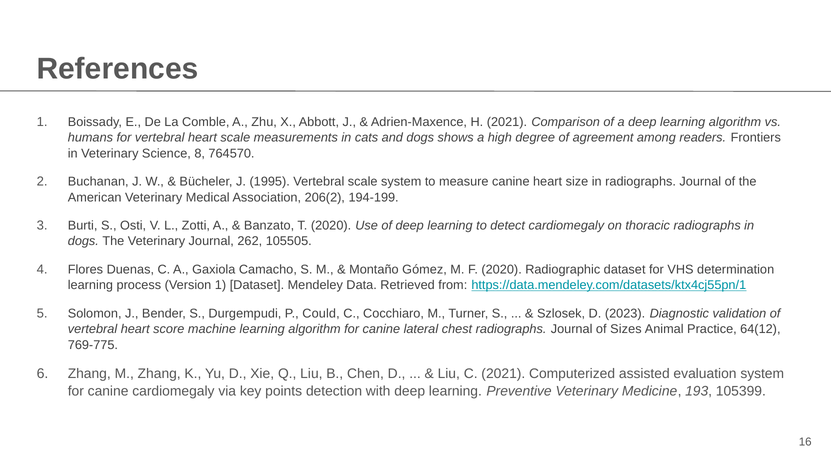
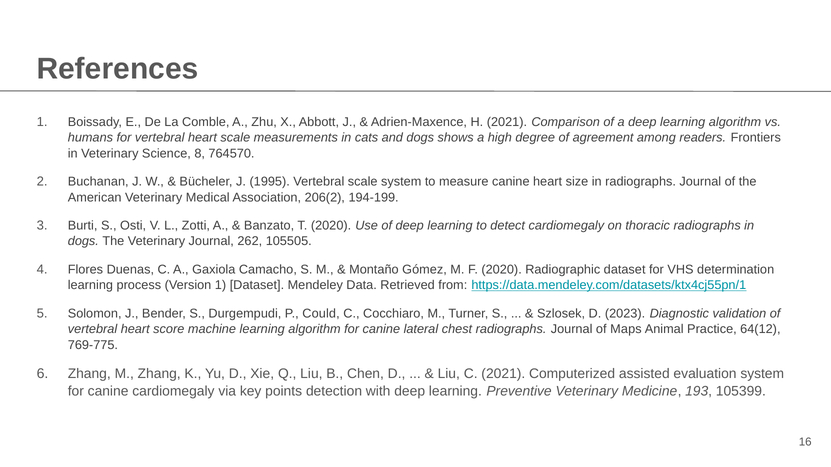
Sizes: Sizes -> Maps
